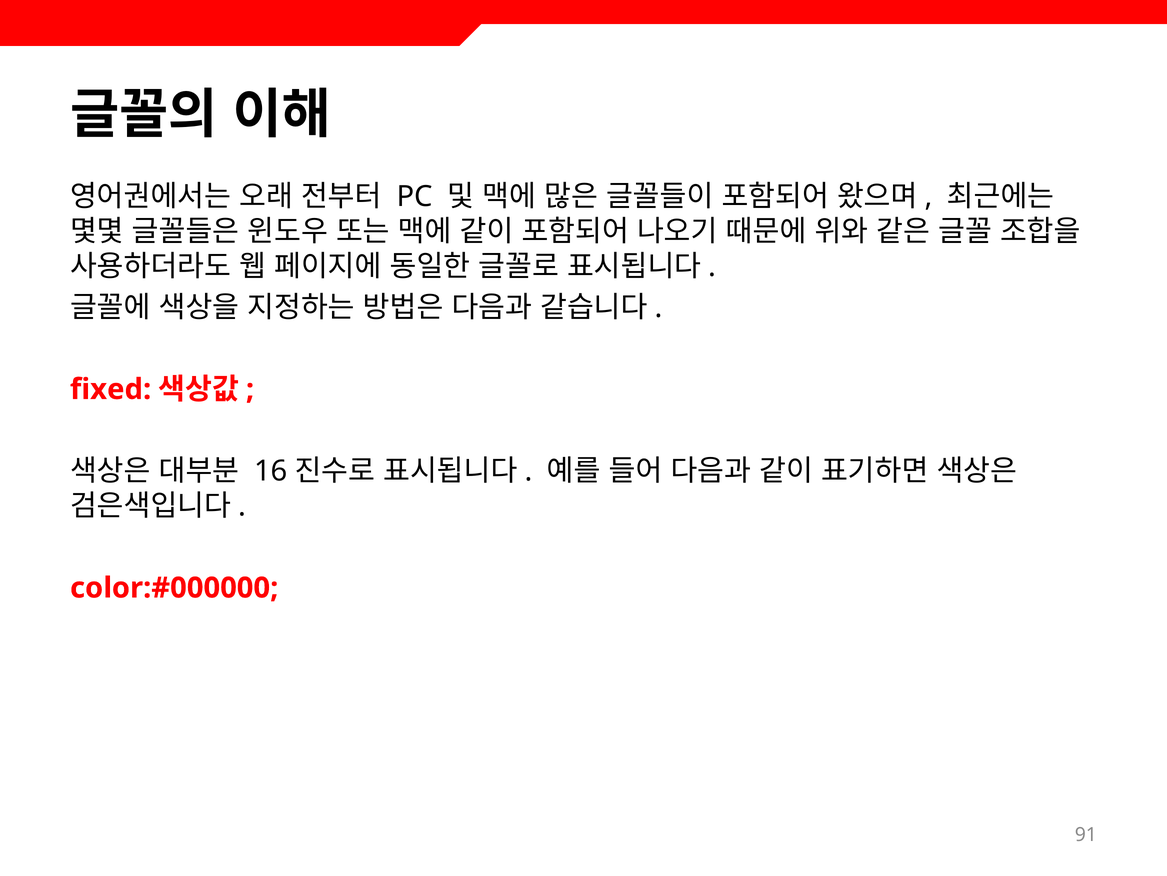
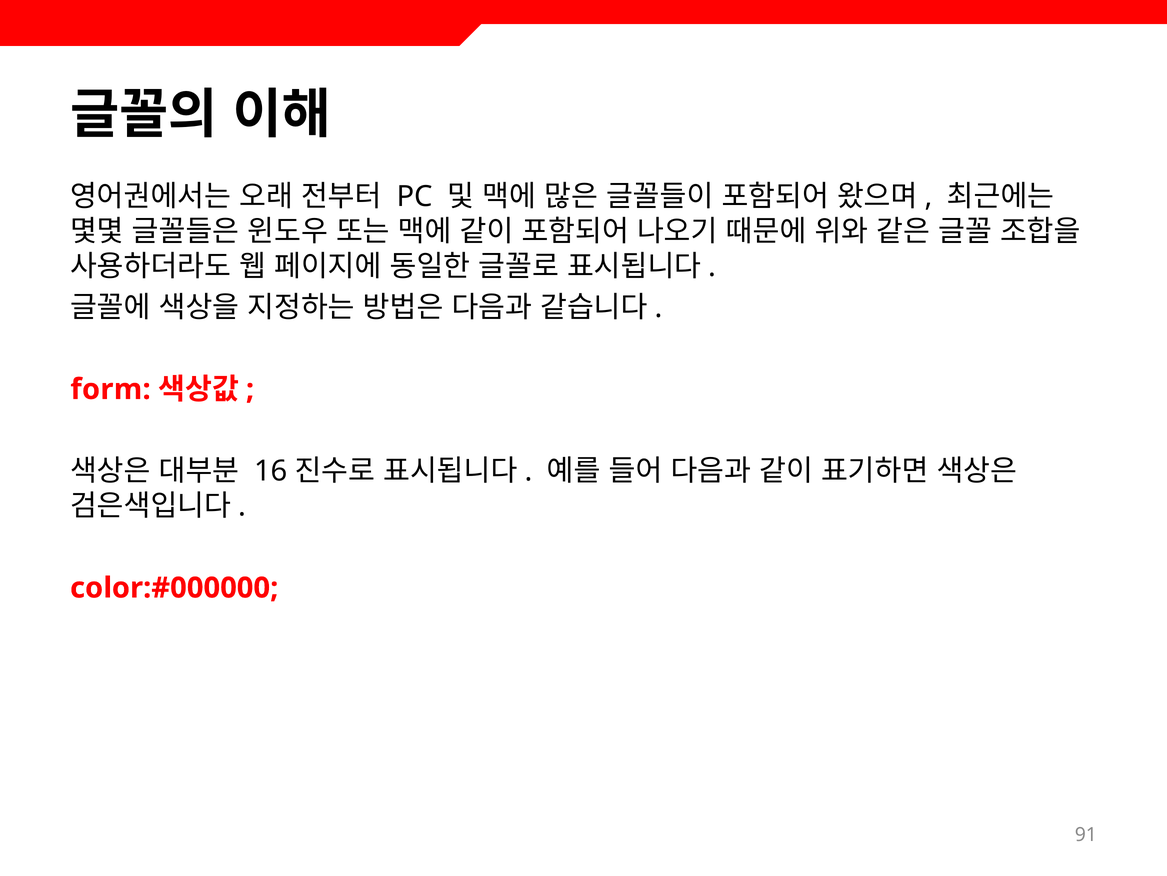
fixed: fixed -> form
